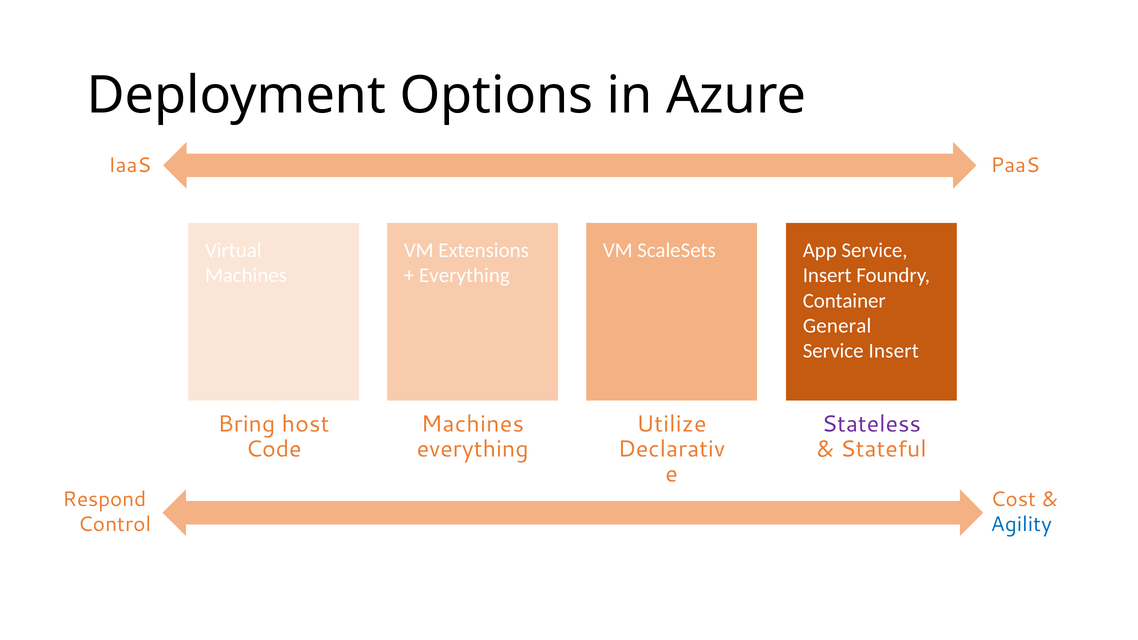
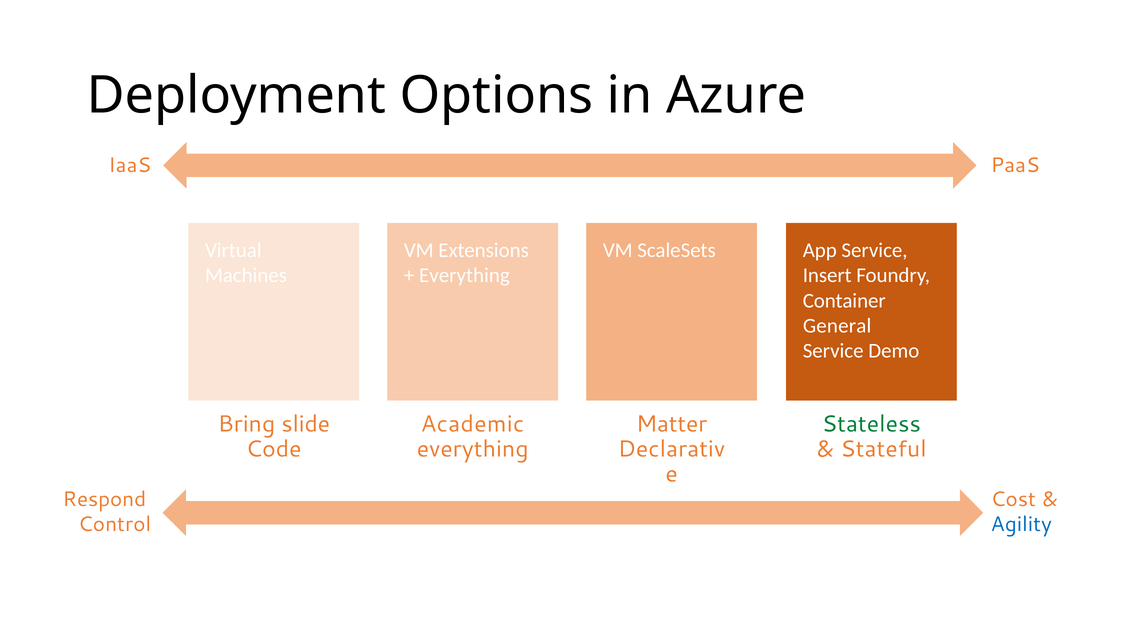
Insert at (894, 351): Insert -> Demo
host: host -> slide
Machines at (472, 424): Machines -> Academic
Utilize: Utilize -> Matter
Stateless colour: purple -> green
